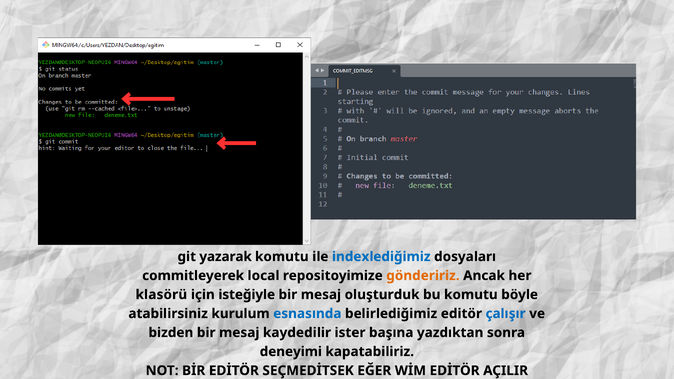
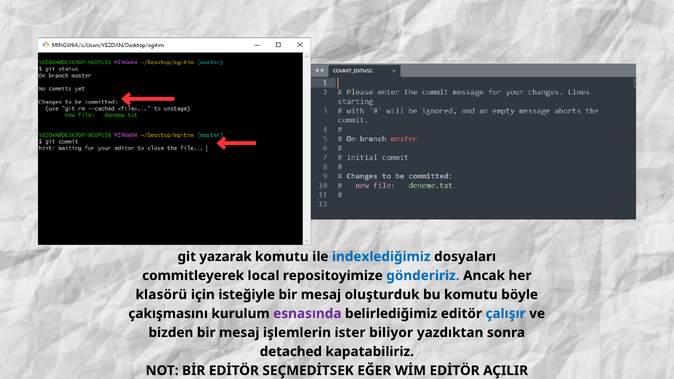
göndeririz colour: orange -> blue
atabilirsiniz: atabilirsiniz -> çakışmasını
esnasında colour: blue -> purple
kaydedilir: kaydedilir -> işlemlerin
başına: başına -> biliyor
deneyimi: deneyimi -> detached
